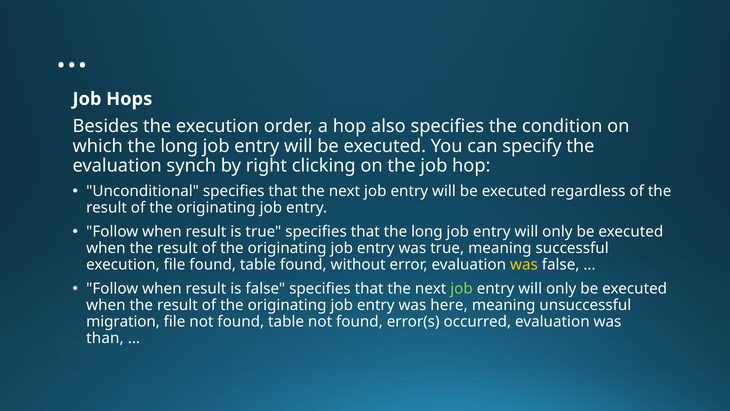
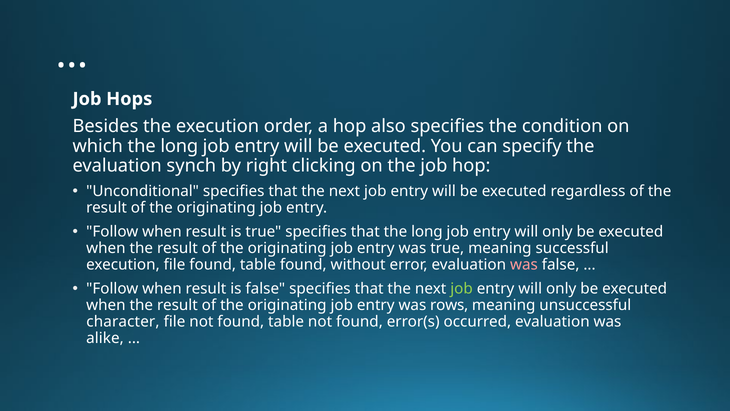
was at (524, 265) colour: yellow -> pink
here: here -> rows
migration: migration -> character
than: than -> alike
